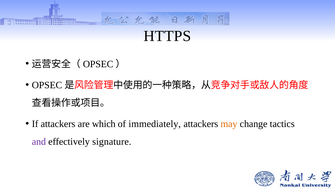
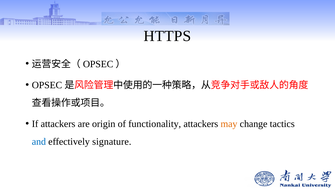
which: which -> origin
immediately: immediately -> functionality
and colour: purple -> blue
